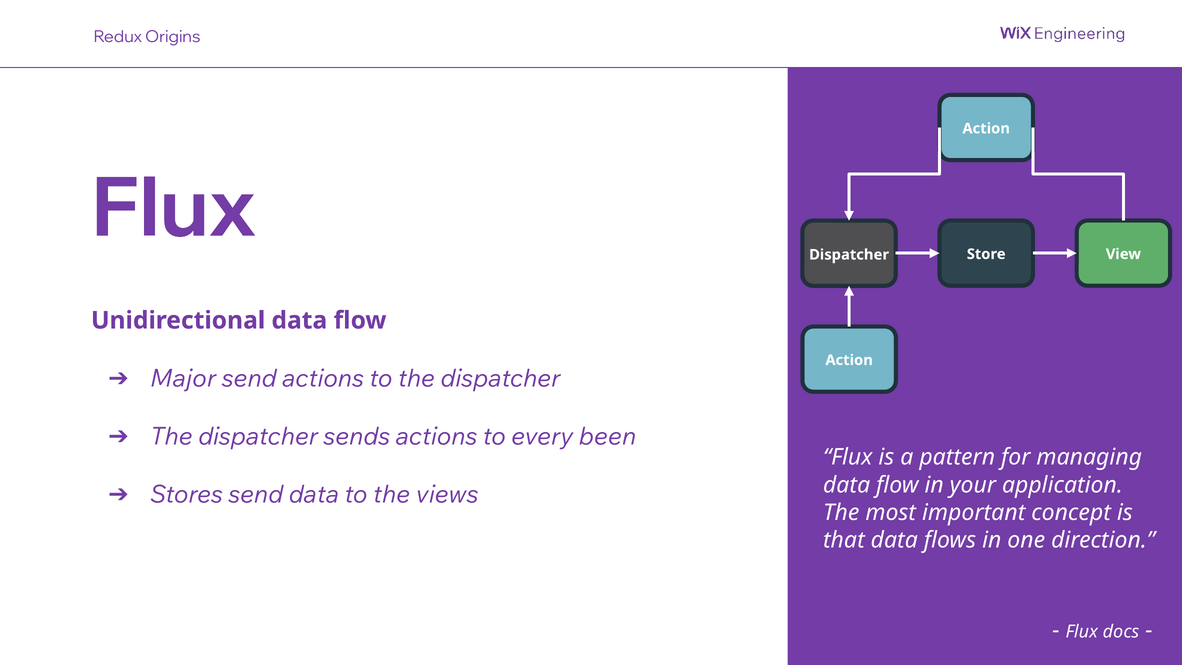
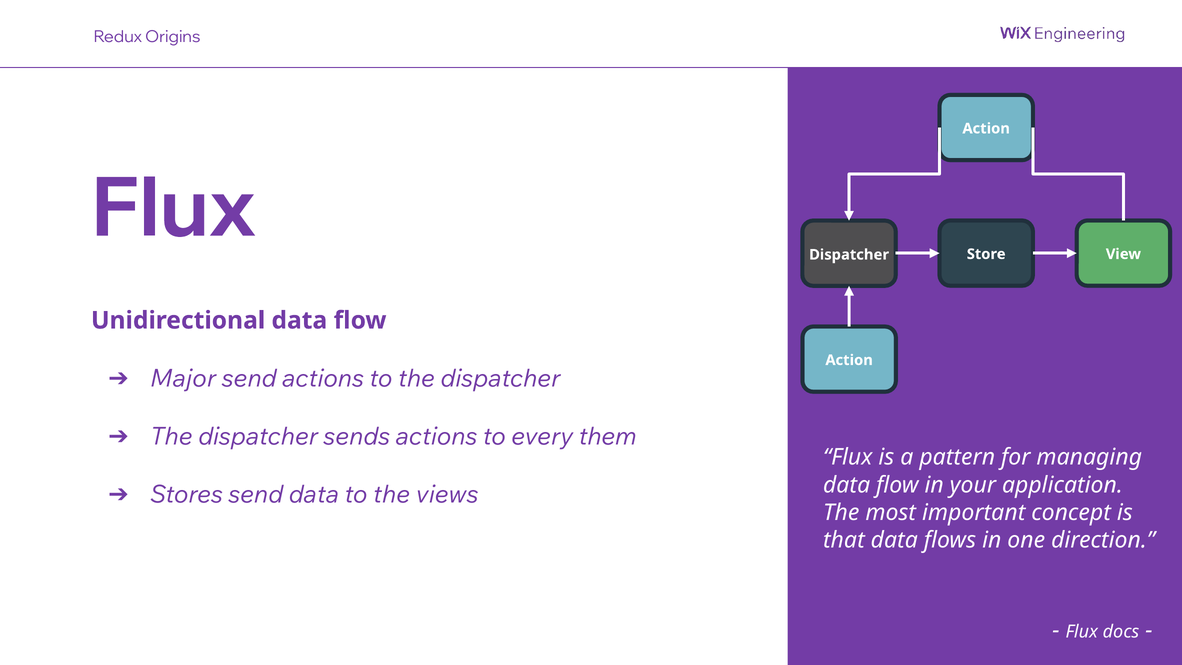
been: been -> them
